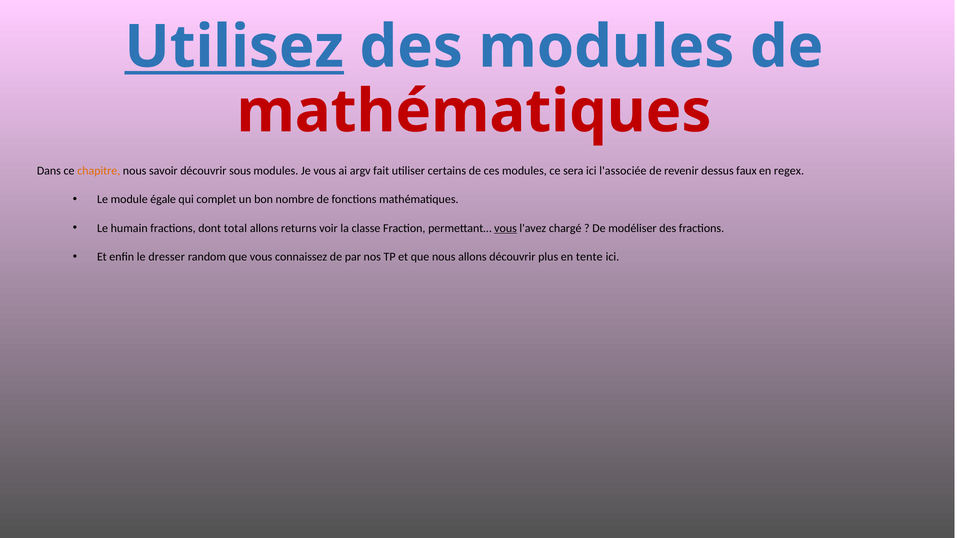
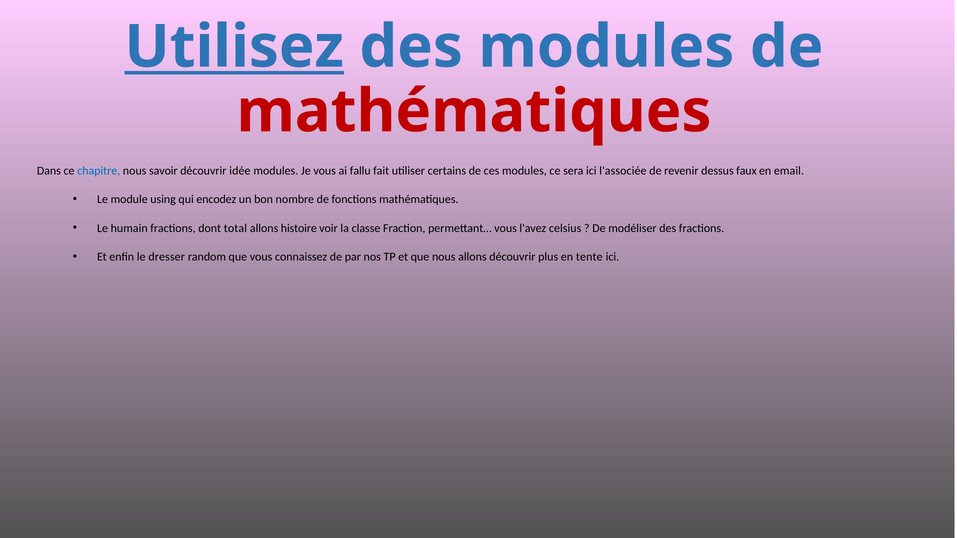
chapitre colour: orange -> blue
sous: sous -> idée
argv: argv -> fallu
regex: regex -> email
égale: égale -> using
complet: complet -> encodez
returns: returns -> histoire
vous at (506, 228) underline: present -> none
chargé: chargé -> celsius
